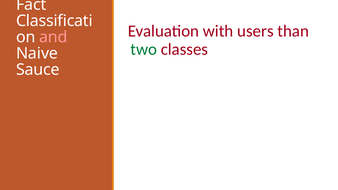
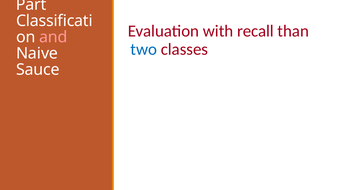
Fact: Fact -> Part
users: users -> recall
two colour: green -> blue
